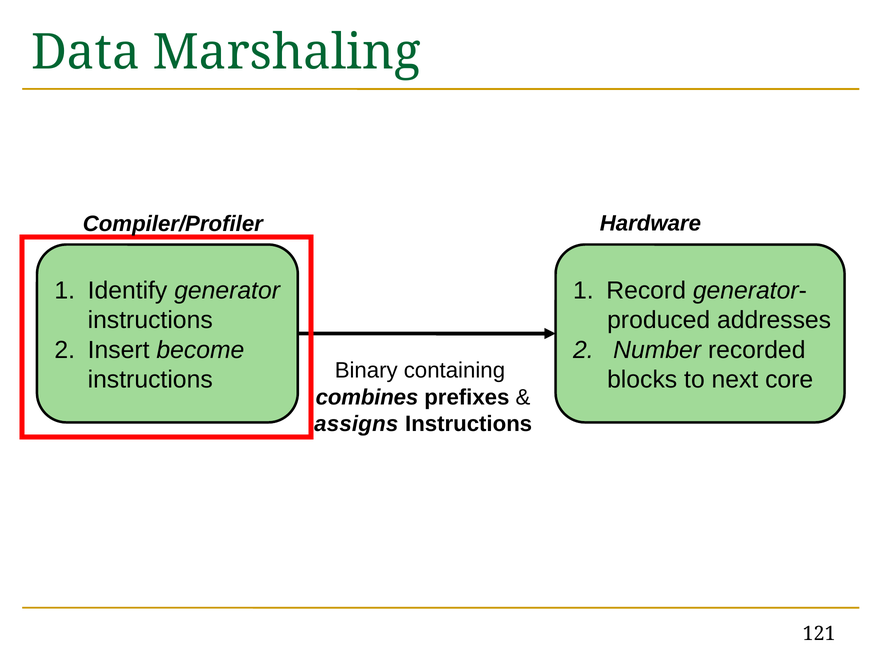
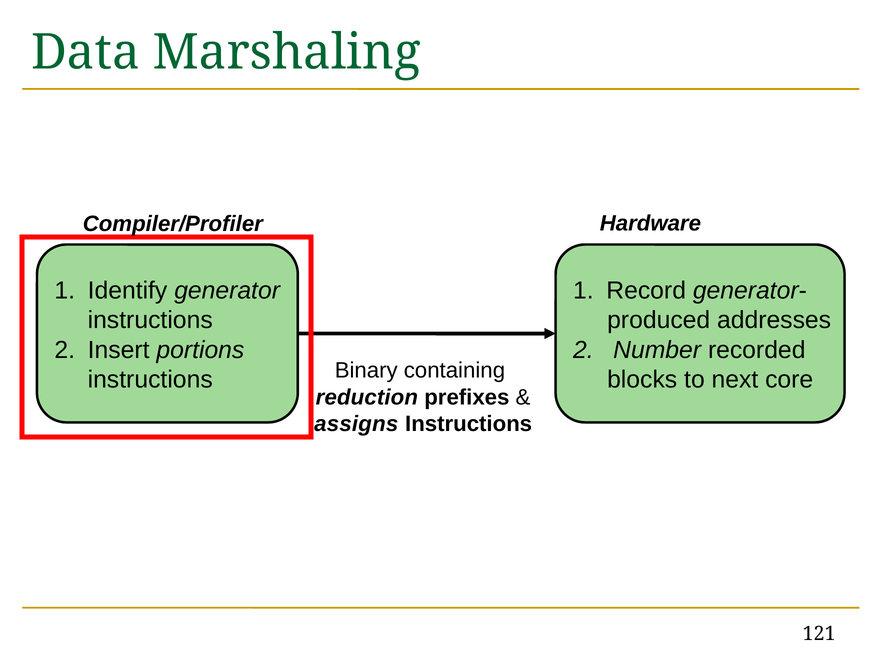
become: become -> portions
combines: combines -> reduction
